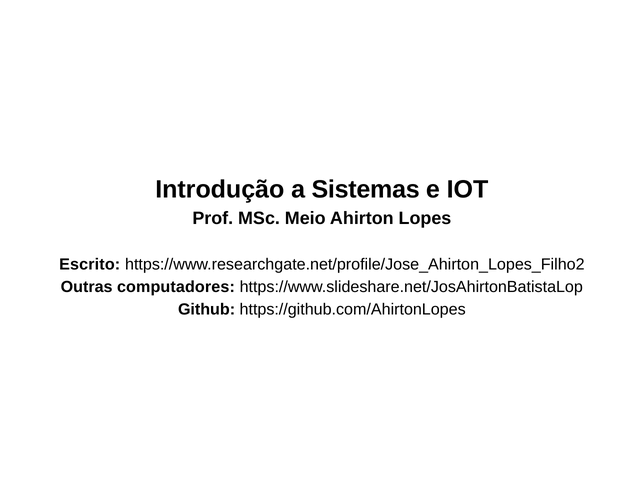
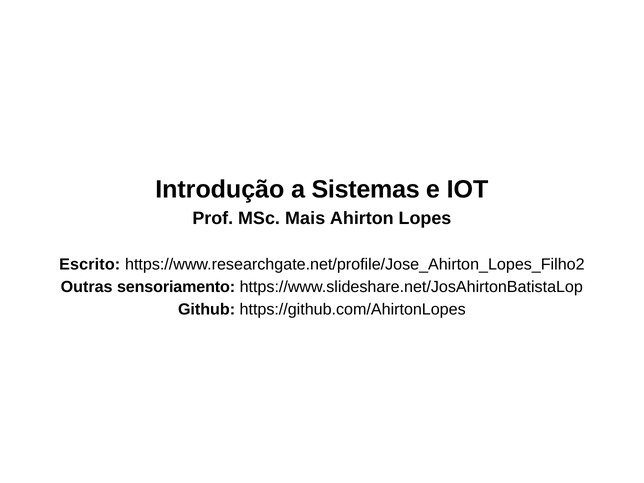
Meio: Meio -> Mais
computadores: computadores -> sensoriamento
